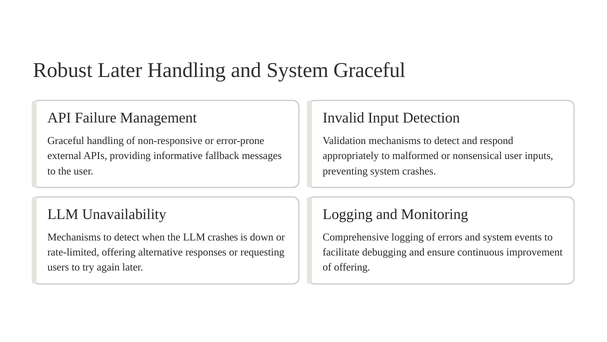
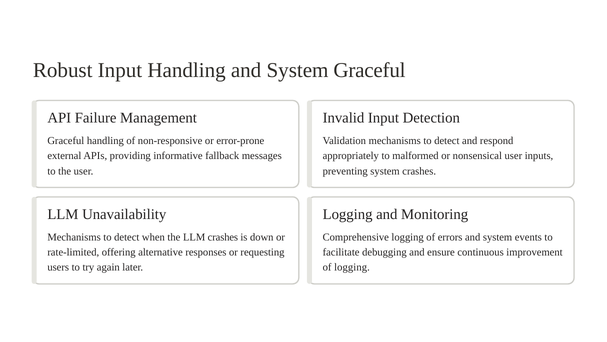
Robust Later: Later -> Input
of offering: offering -> logging
